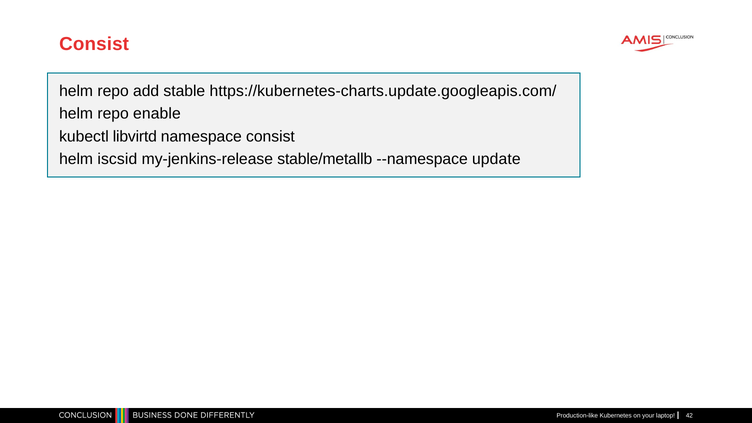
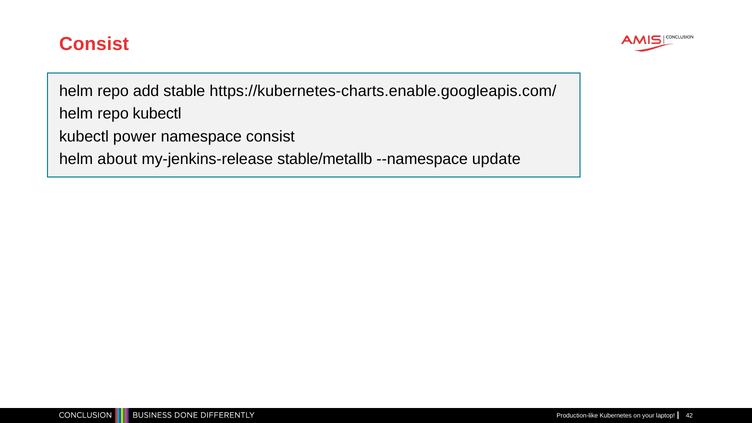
https://kubernetes-charts.update.googleapis.com/: https://kubernetes-charts.update.googleapis.com/ -> https://kubernetes-charts.enable.googleapis.com/
repo enable: enable -> kubectl
libvirtd: libvirtd -> power
iscsid: iscsid -> about
